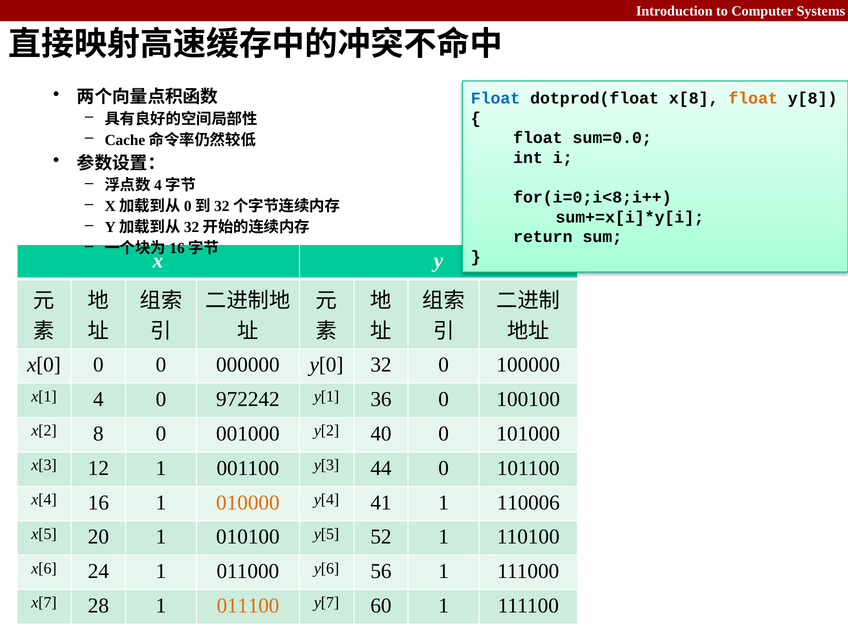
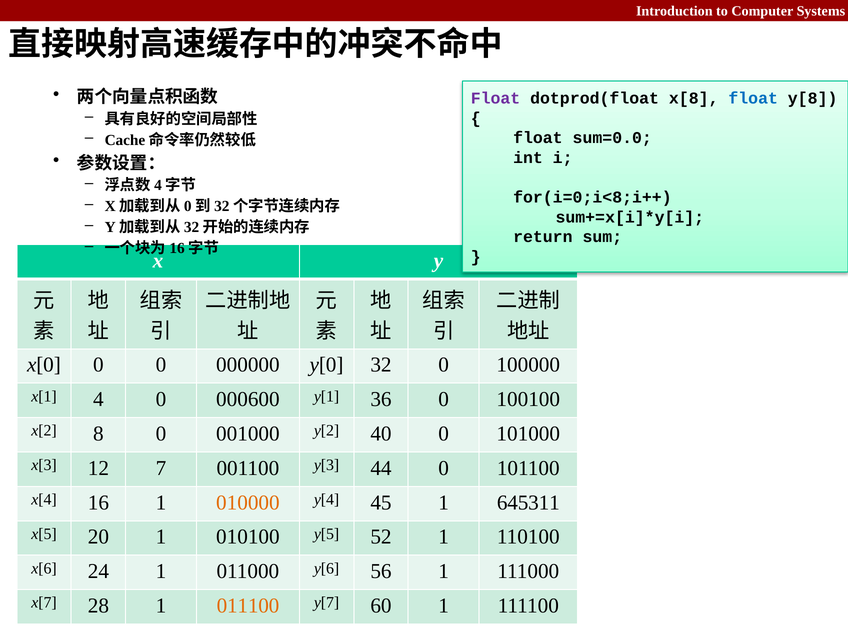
Float at (495, 98) colour: blue -> purple
float at (753, 98) colour: orange -> blue
972242: 972242 -> 000600
12 1: 1 -> 7
41: 41 -> 45
110006: 110006 -> 645311
